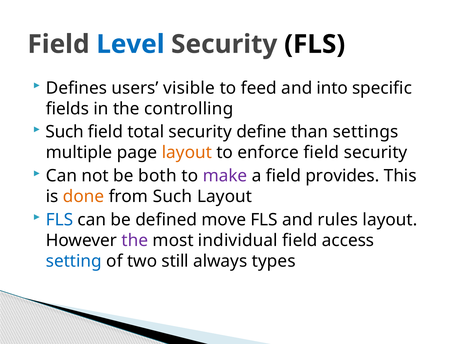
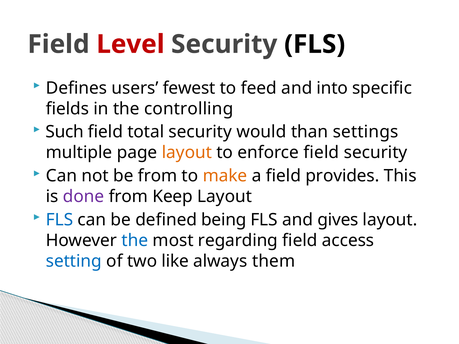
Level colour: blue -> red
visible: visible -> fewest
define: define -> would
be both: both -> from
make colour: purple -> orange
done colour: orange -> purple
from Such: Such -> Keep
move: move -> being
rules: rules -> gives
the at (135, 241) colour: purple -> blue
individual: individual -> regarding
still: still -> like
types: types -> them
